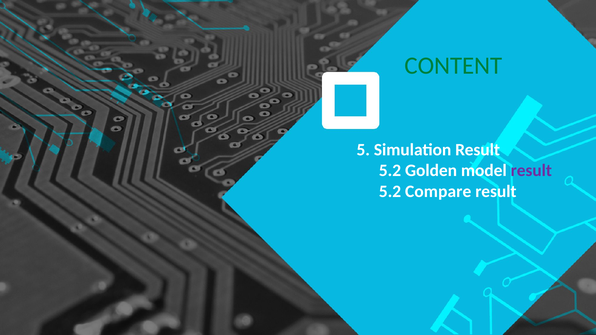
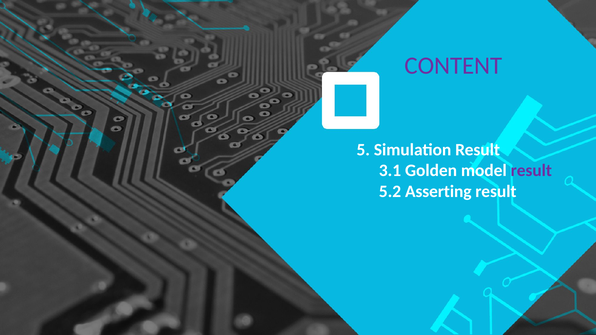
CONTENT colour: green -> purple
5.2 at (390, 171): 5.2 -> 3.1
Compare: Compare -> Asserting
